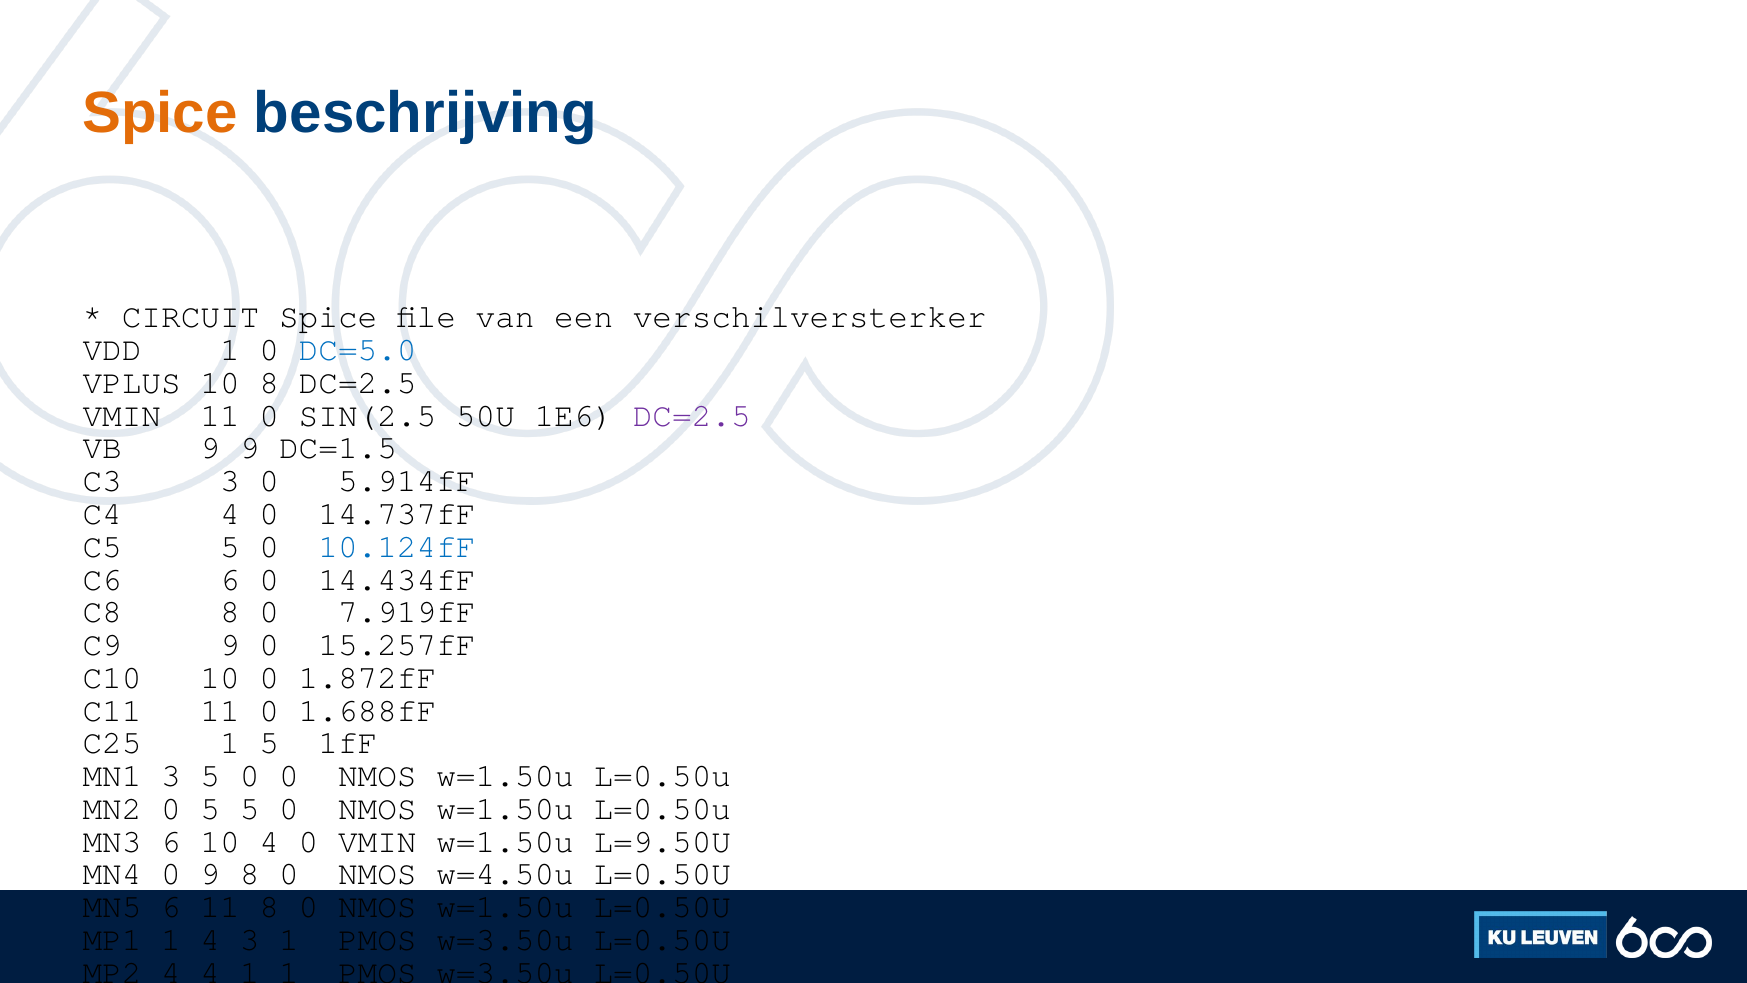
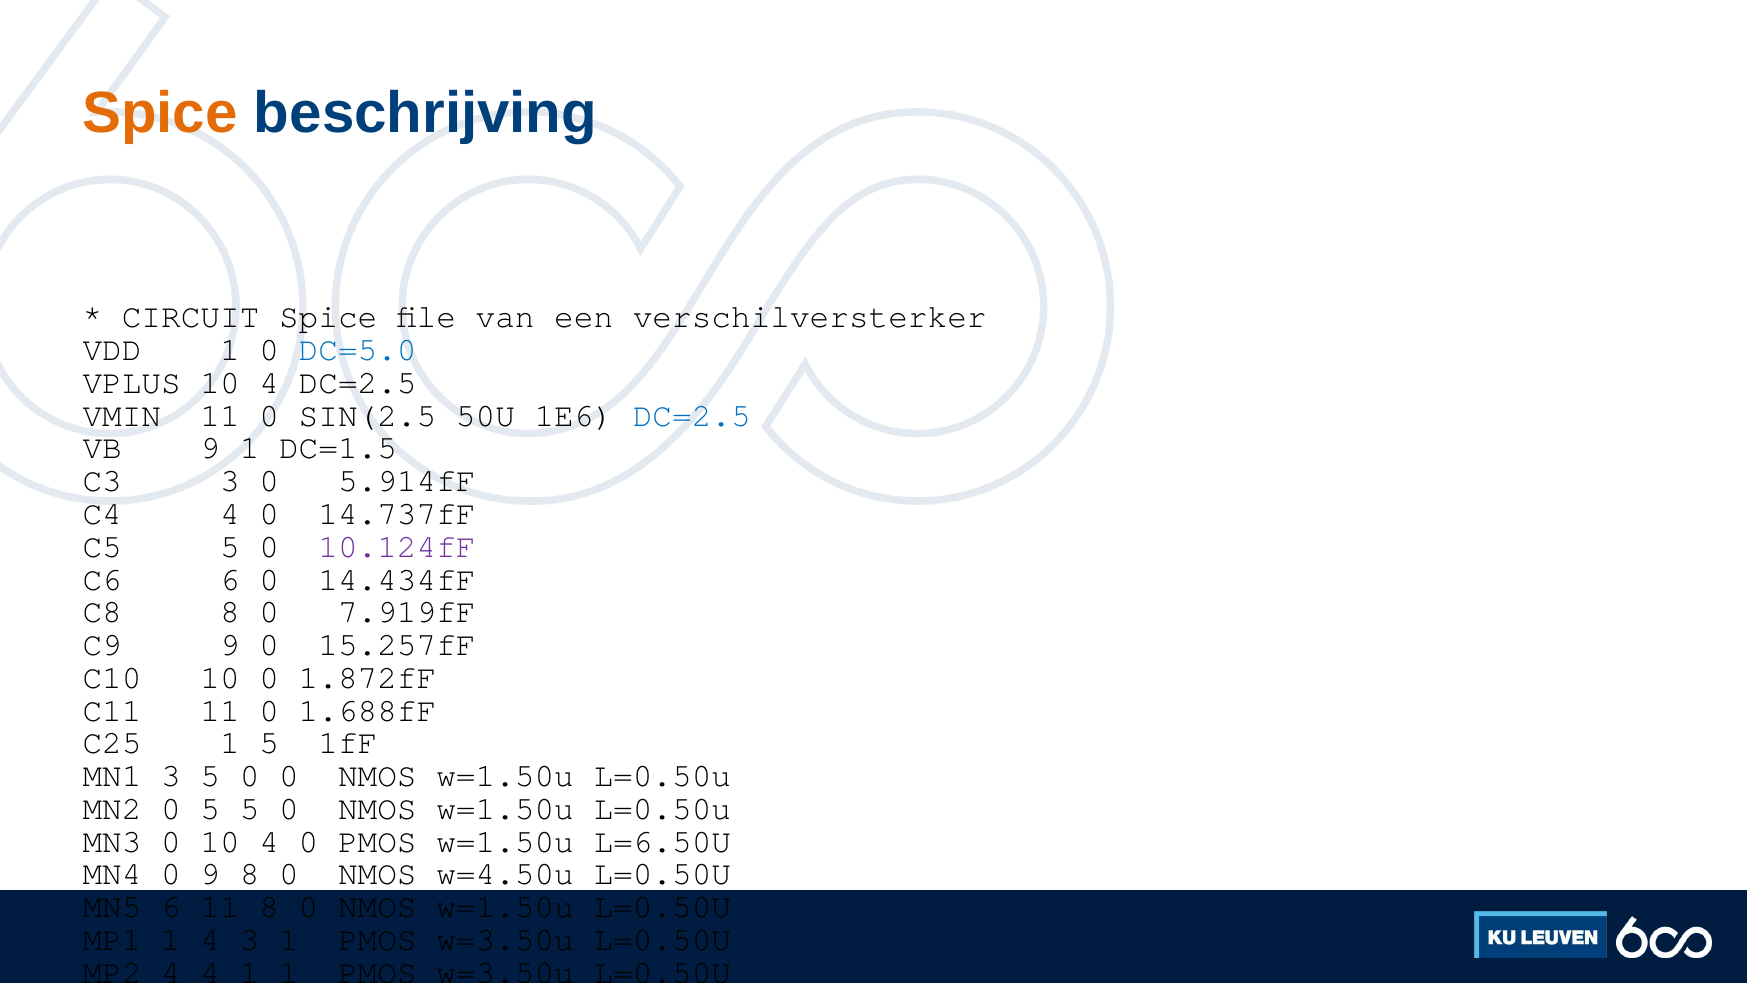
VPLUS 10 8: 8 -> 4
DC=2.5 at (692, 415) colour: purple -> blue
9 9: 9 -> 1
10.124fF colour: blue -> purple
MN3 6: 6 -> 0
0 VMIN: VMIN -> PMOS
L=9.50U: L=9.50U -> L=6.50U
